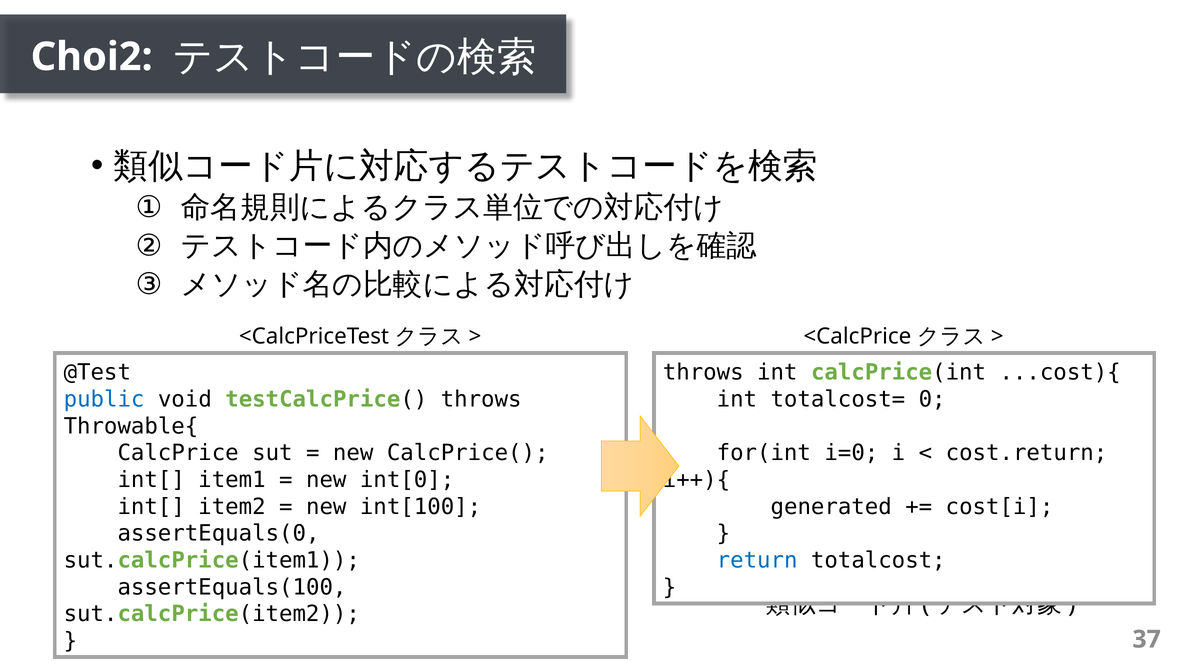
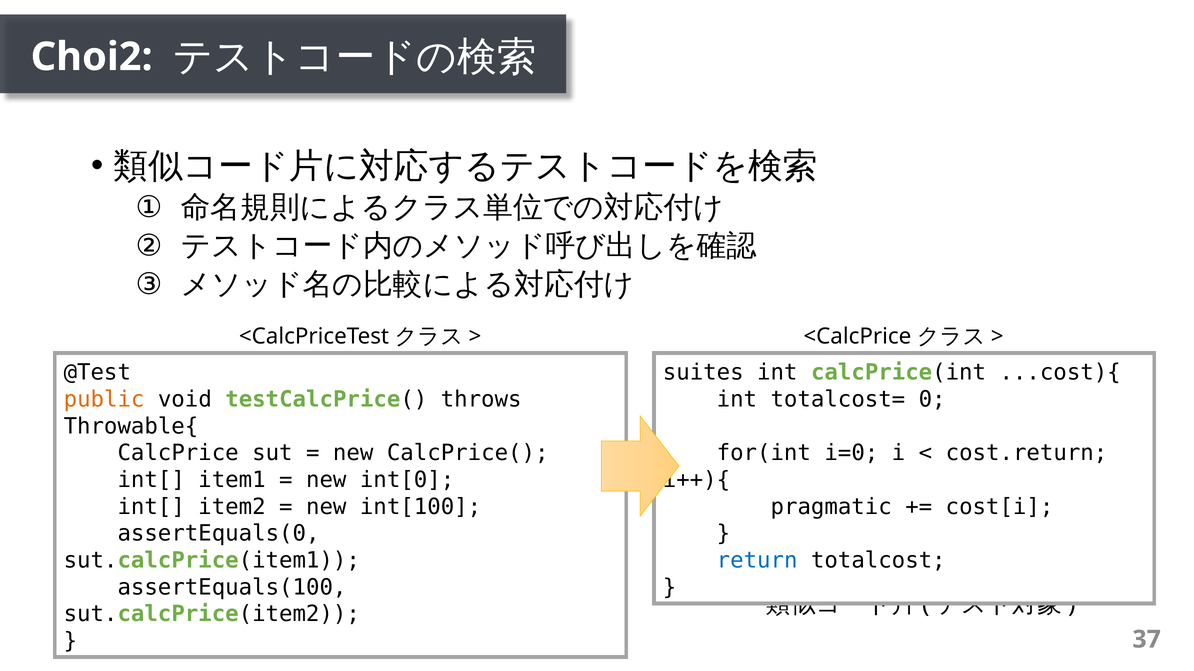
throws at (703, 373): throws -> suites
public colour: blue -> orange
generated: generated -> pragmatic
